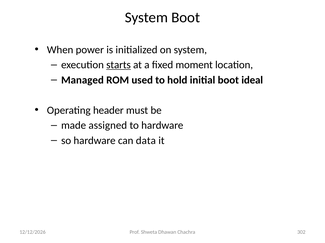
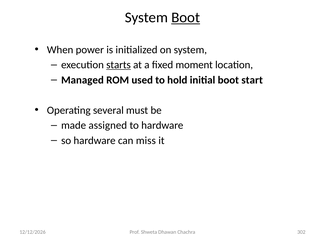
Boot at (186, 18) underline: none -> present
ideal: ideal -> start
header: header -> several
data: data -> miss
